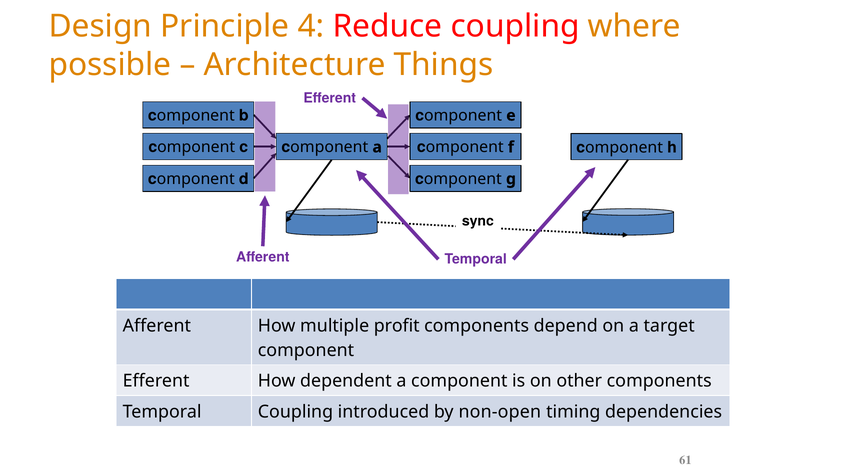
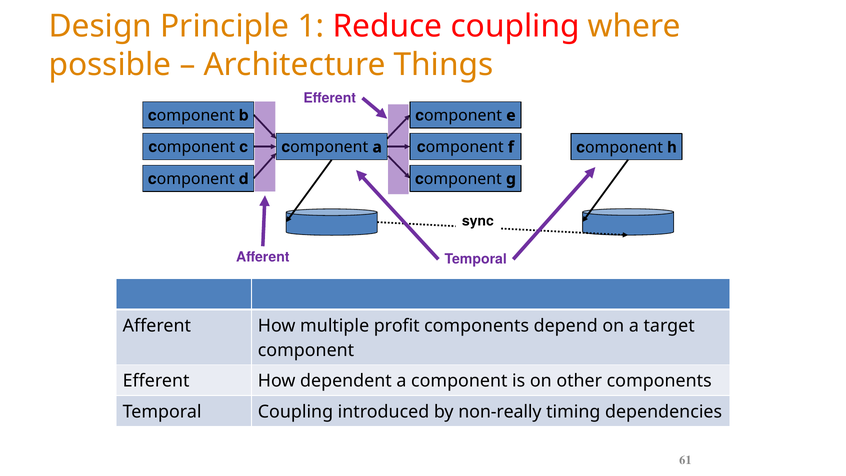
4: 4 -> 1
non-open: non-open -> non-really
